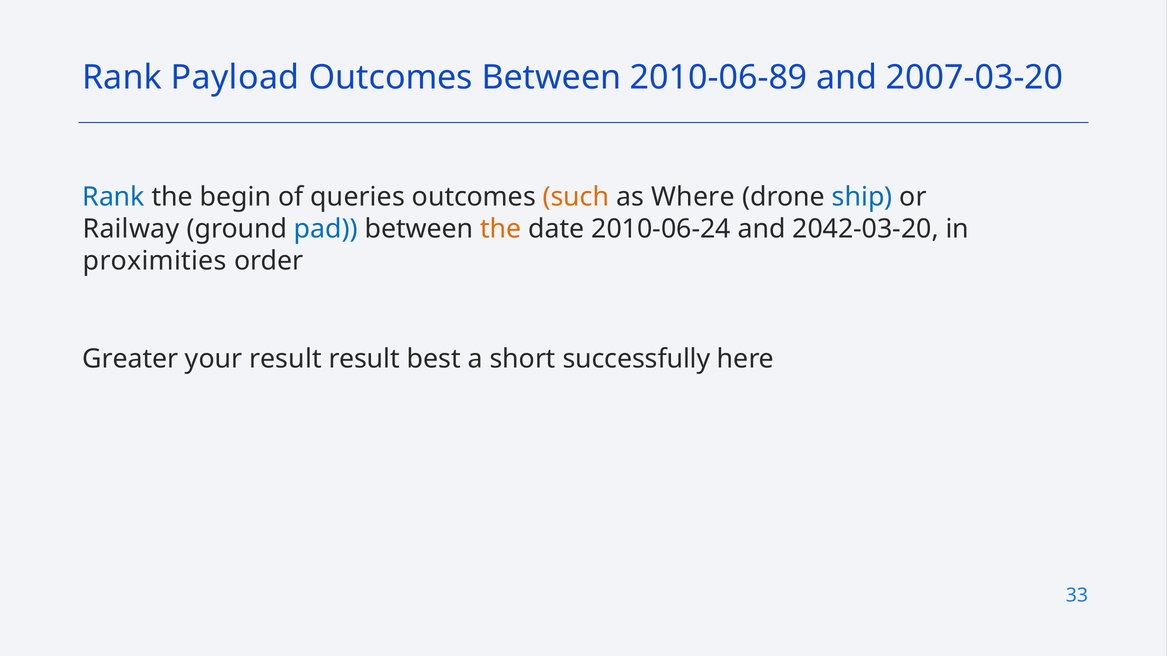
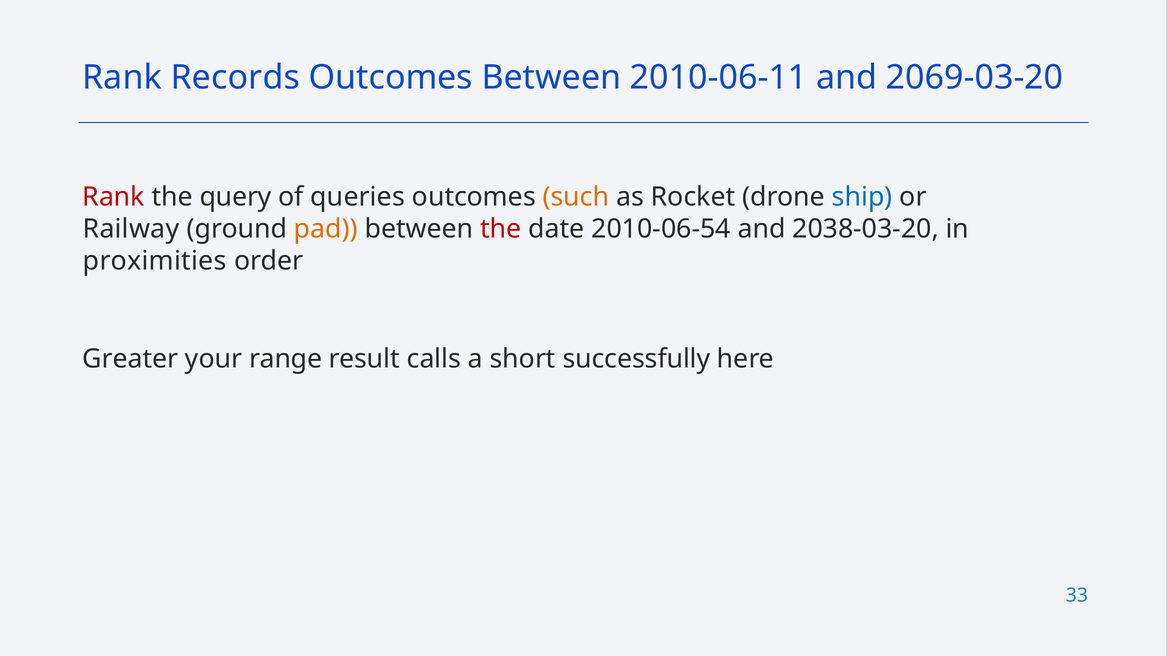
Payload: Payload -> Records
2010-06-89: 2010-06-89 -> 2010-06-11
2007-03-20: 2007-03-20 -> 2069-03-20
Rank at (114, 197) colour: blue -> red
begin: begin -> query
Where: Where -> Rocket
pad colour: blue -> orange
the at (501, 229) colour: orange -> red
2010-06-24: 2010-06-24 -> 2010-06-54
2042-03-20: 2042-03-20 -> 2038-03-20
your result: result -> range
best: best -> calls
